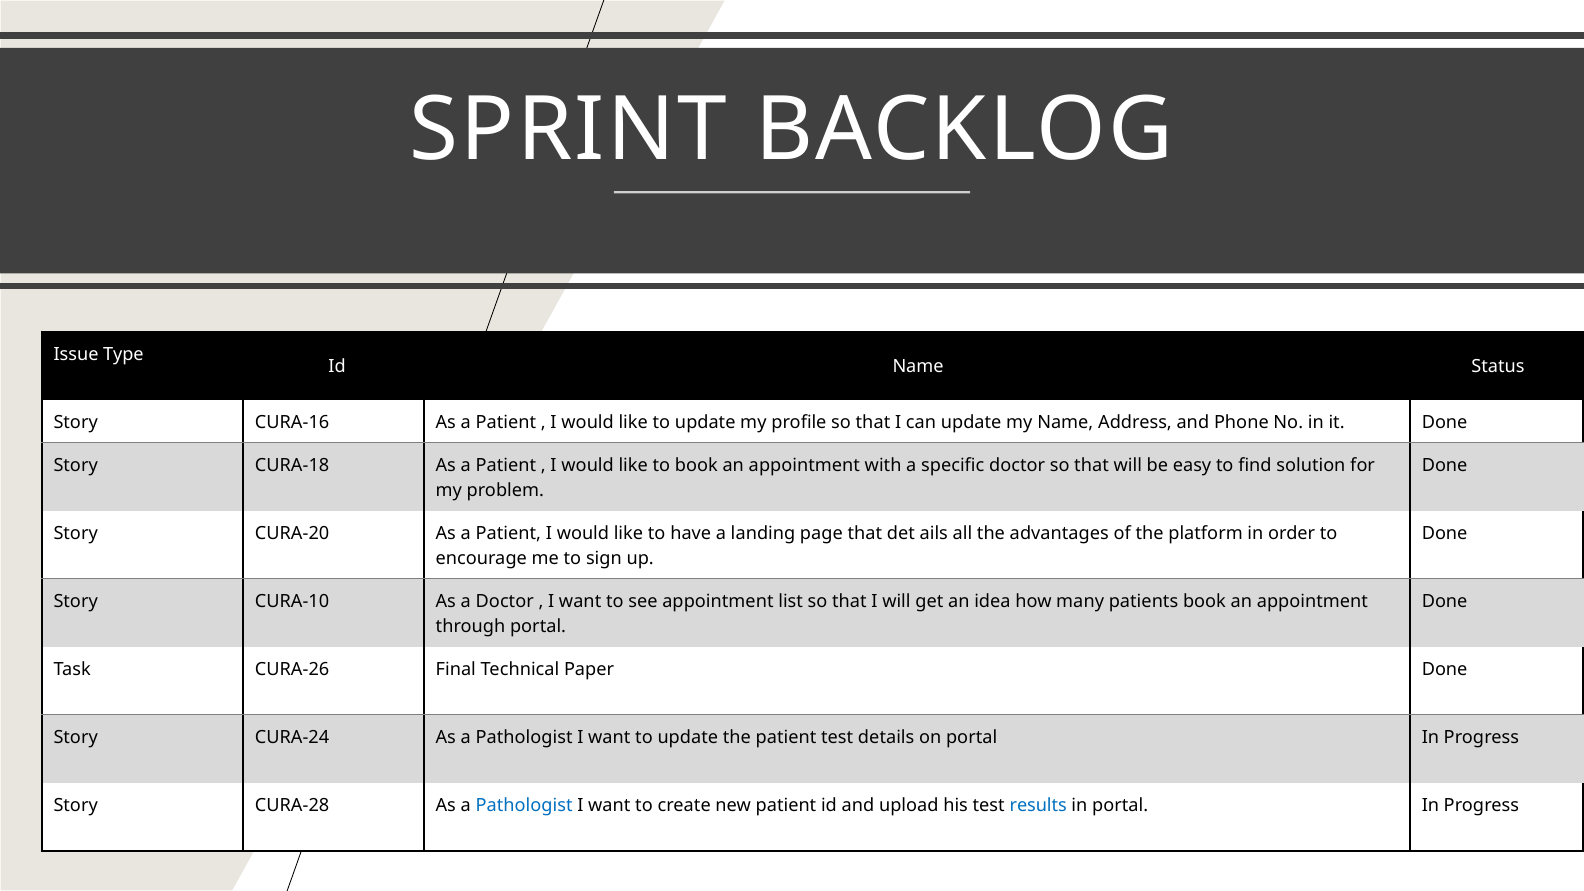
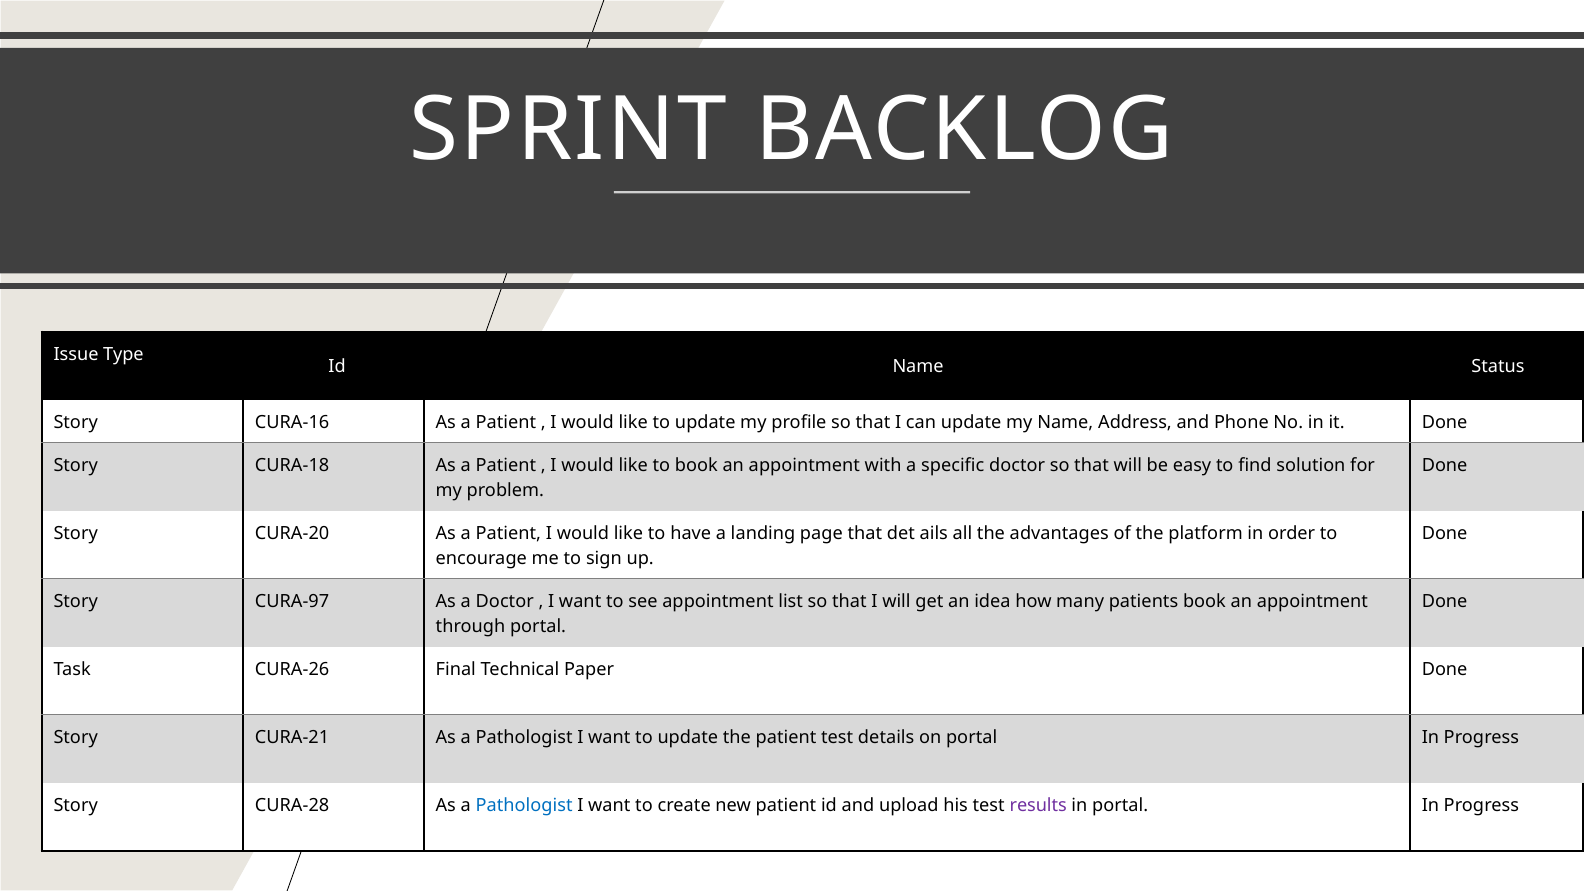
CURA-10: CURA-10 -> CURA-97
CURA-24: CURA-24 -> CURA-21
results colour: blue -> purple
